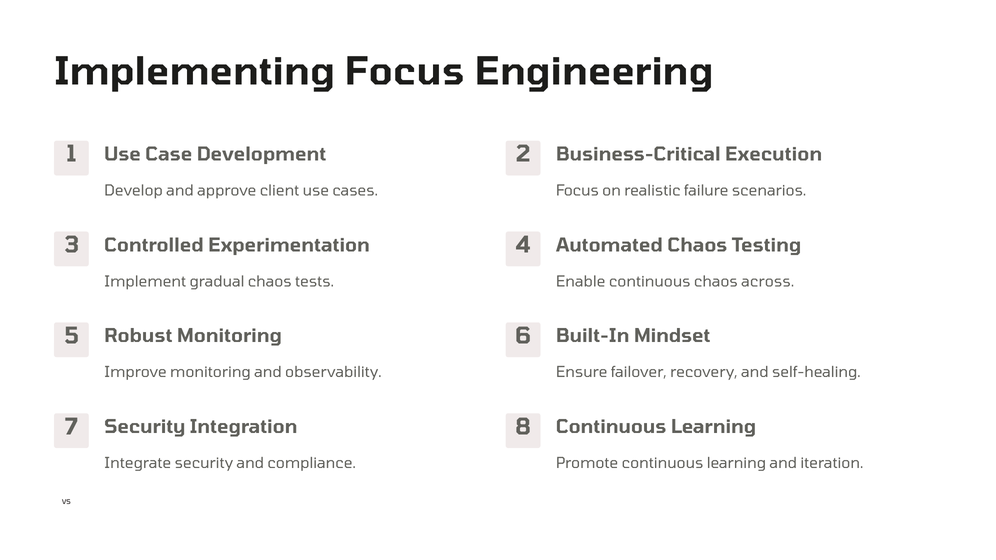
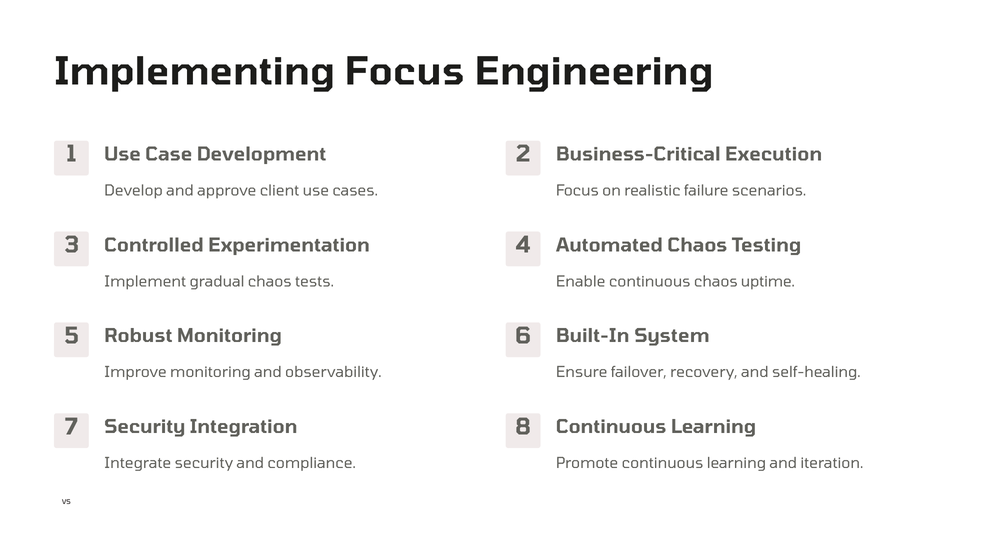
across: across -> uptime
Mindset: Mindset -> System
